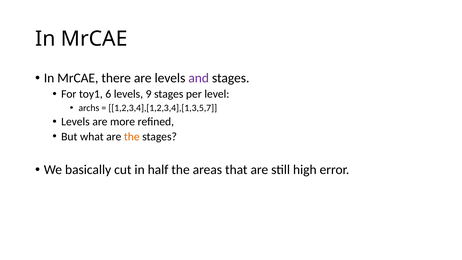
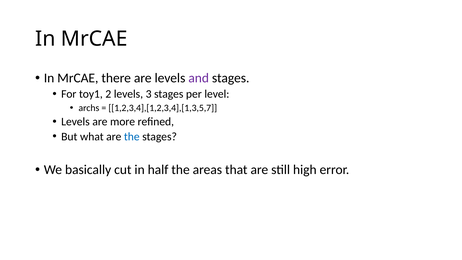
6: 6 -> 2
9: 9 -> 3
the at (132, 137) colour: orange -> blue
